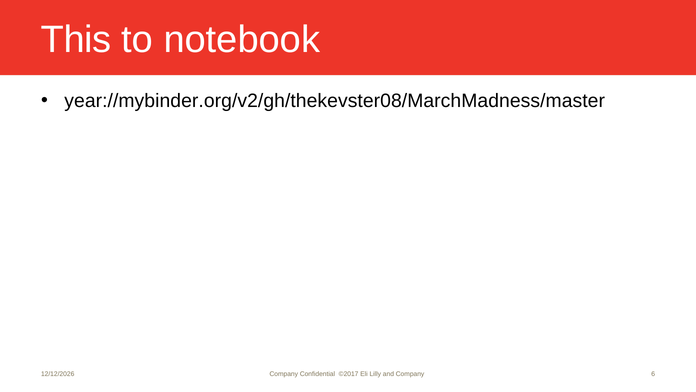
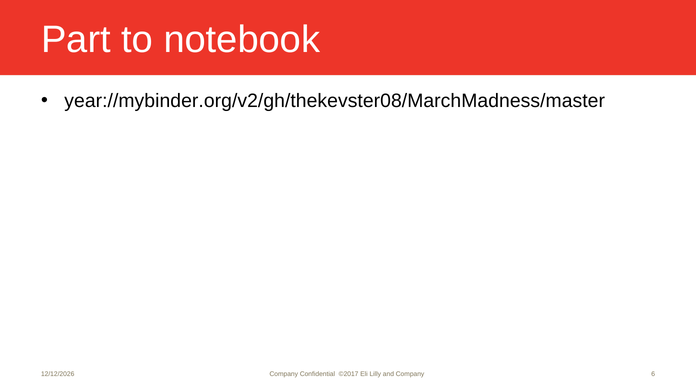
This: This -> Part
